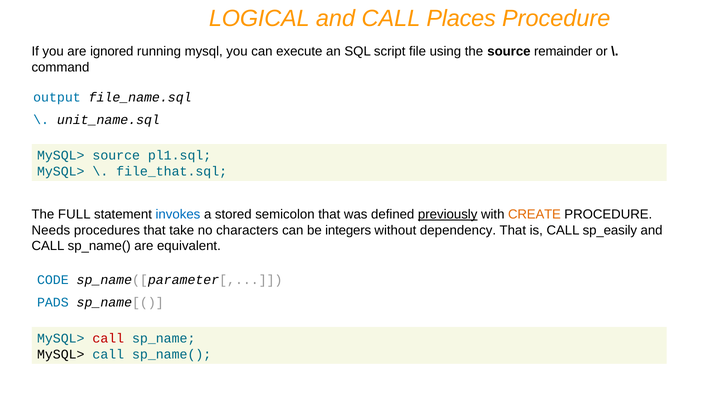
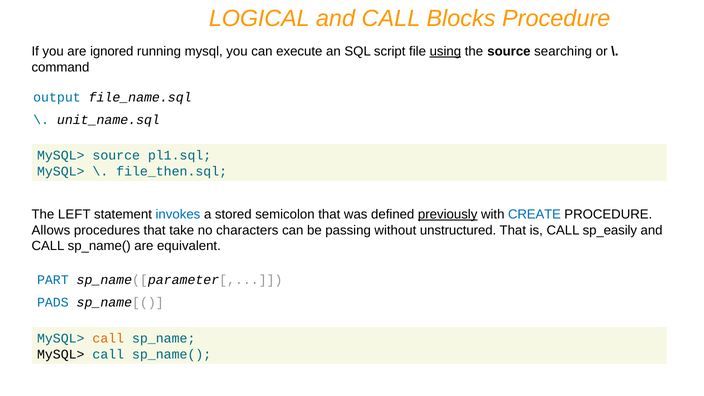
Places: Places -> Blocks
using underline: none -> present
remainder: remainder -> searching
file_that.sql: file_that.sql -> file_then.sql
FULL: FULL -> LEFT
CREATE colour: orange -> blue
Needs: Needs -> Allows
integers: integers -> passing
dependency: dependency -> unstructured
CODE: CODE -> PART
call at (108, 338) colour: red -> orange
